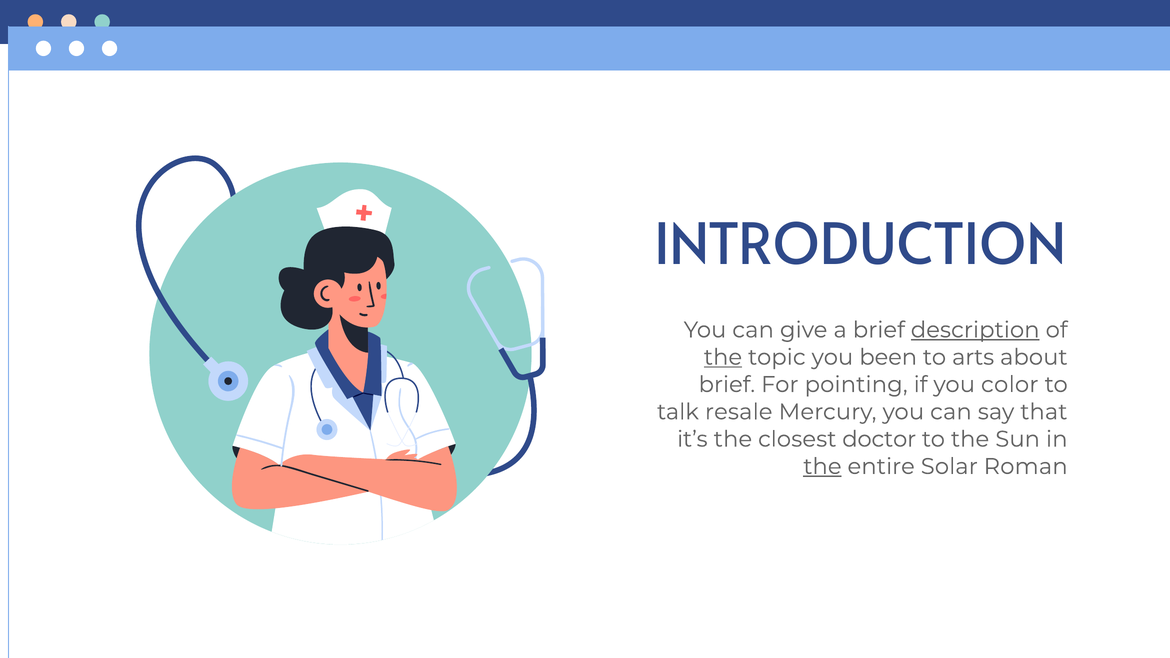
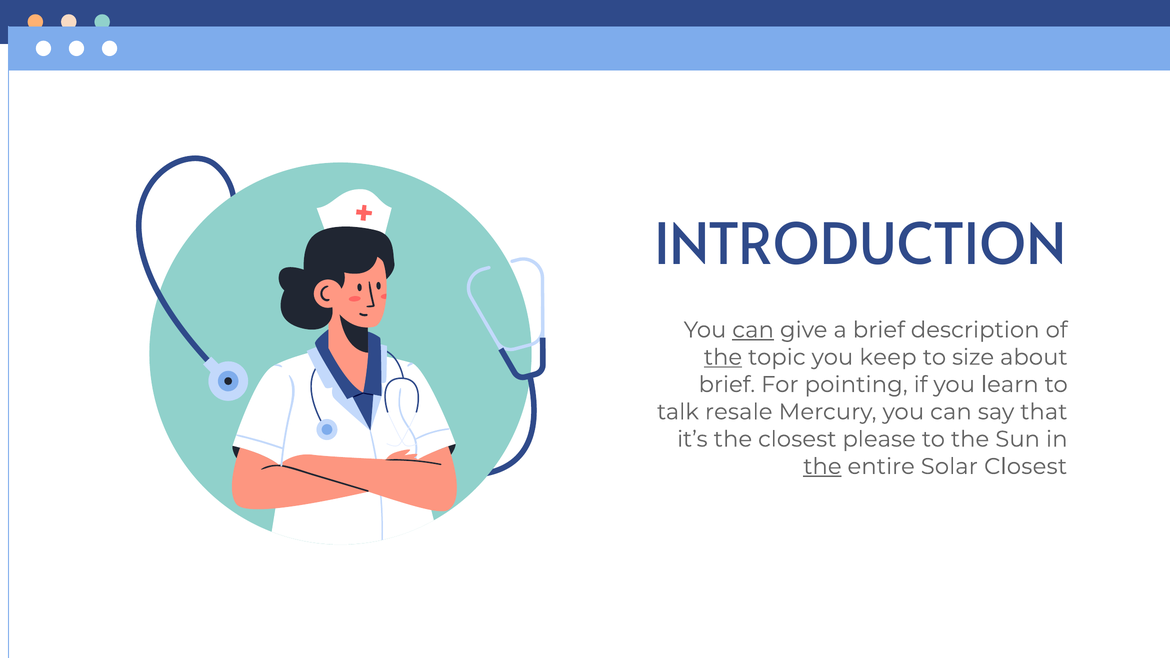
can at (753, 330) underline: none -> present
description underline: present -> none
been: been -> keep
arts: arts -> size
color: color -> learn
doctor: doctor -> please
Solar Roman: Roman -> Closest
